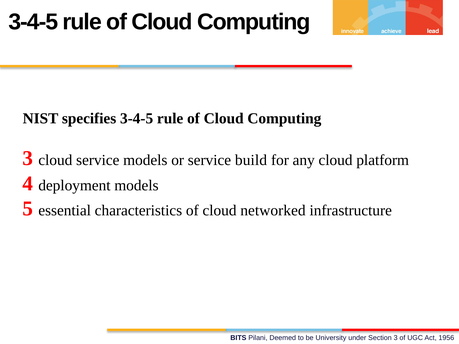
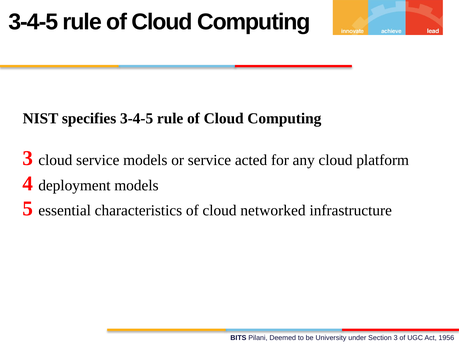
build: build -> acted
